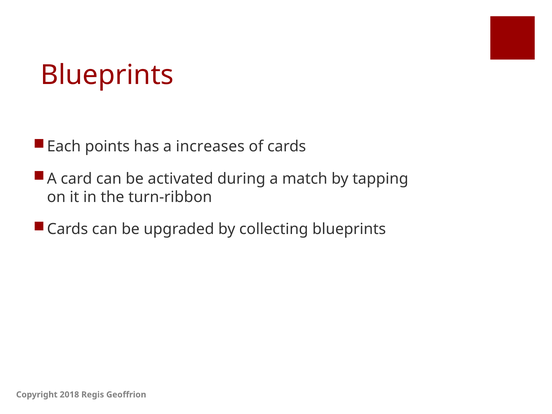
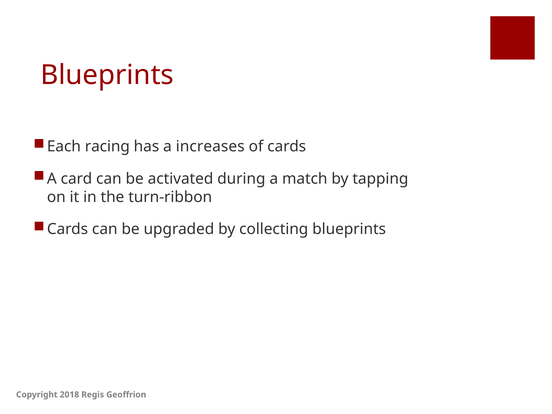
points: points -> racing
